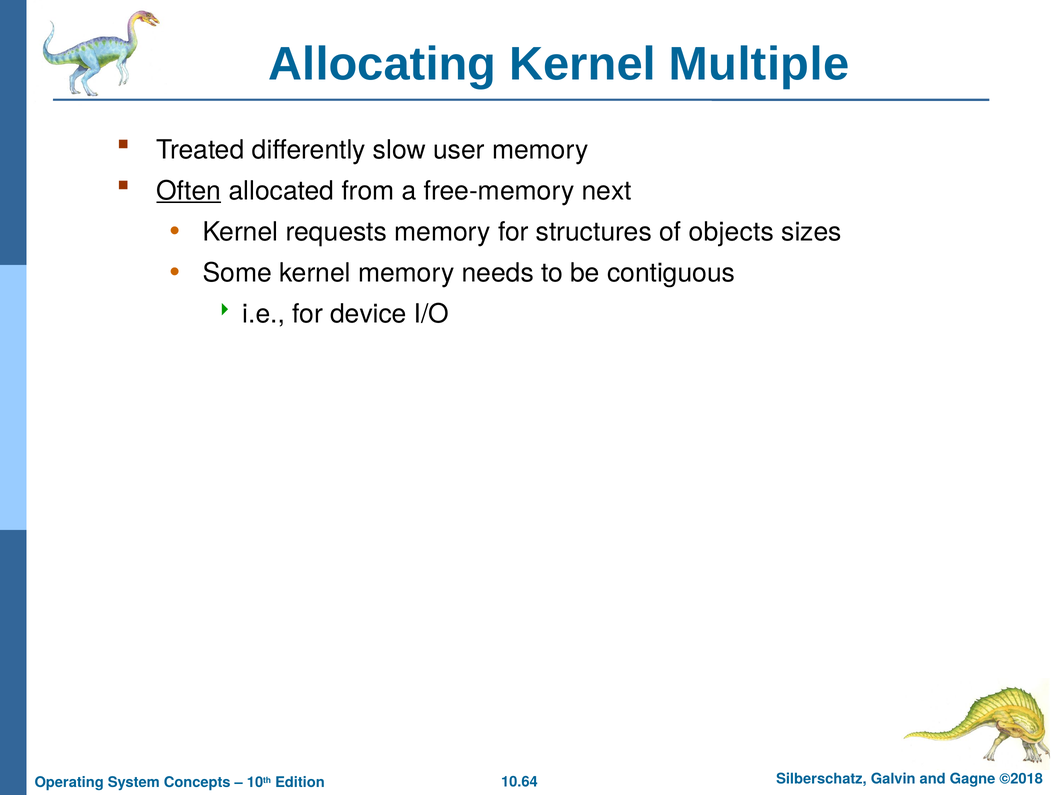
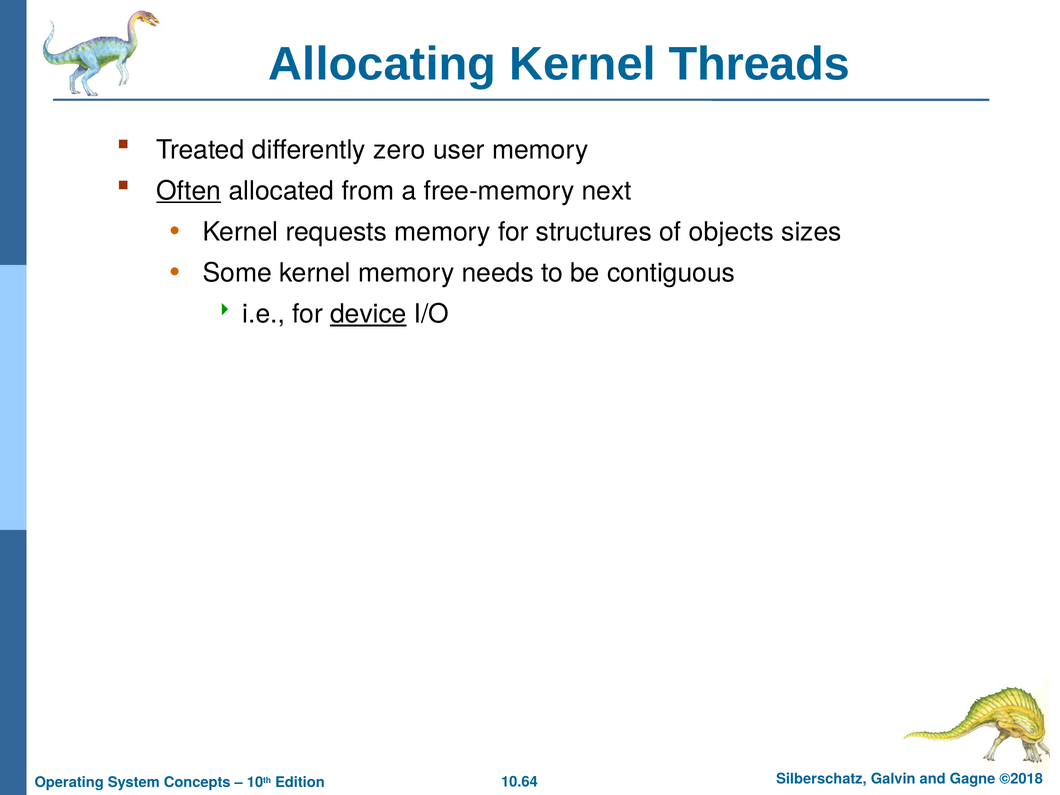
Multiple: Multiple -> Threads
slow: slow -> zero
device underline: none -> present
